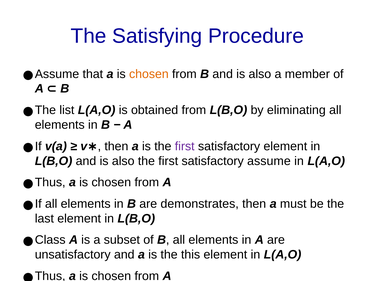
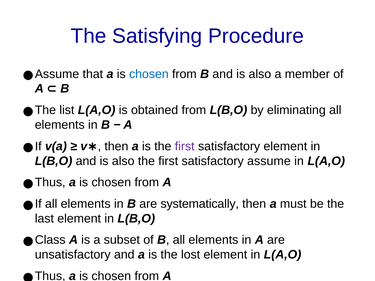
chosen at (149, 74) colour: orange -> blue
demonstrates: demonstrates -> systematically
this: this -> lost
